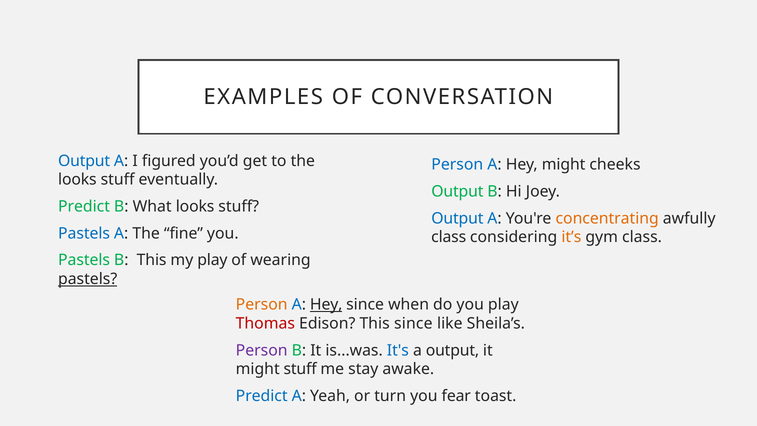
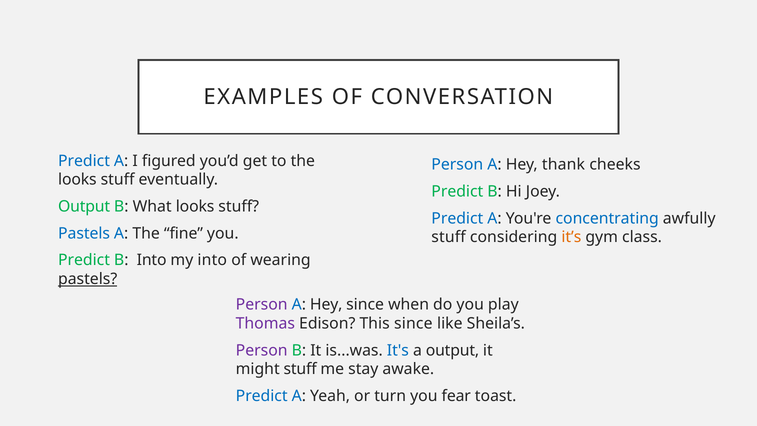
Output at (84, 161): Output -> Predict
Hey might: might -> thank
Output at (457, 191): Output -> Predict
Predict at (84, 206): Predict -> Output
Output at (457, 218): Output -> Predict
concentrating colour: orange -> blue
class at (449, 237): class -> stuff
Pastels at (84, 260): Pastels -> Predict
B This: This -> Into
my play: play -> into
Person at (262, 304) colour: orange -> purple
Hey at (326, 304) underline: present -> none
Thomas colour: red -> purple
